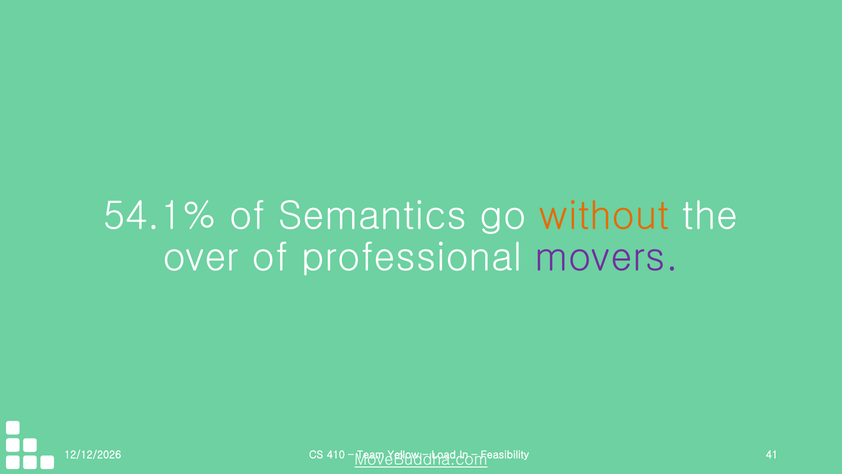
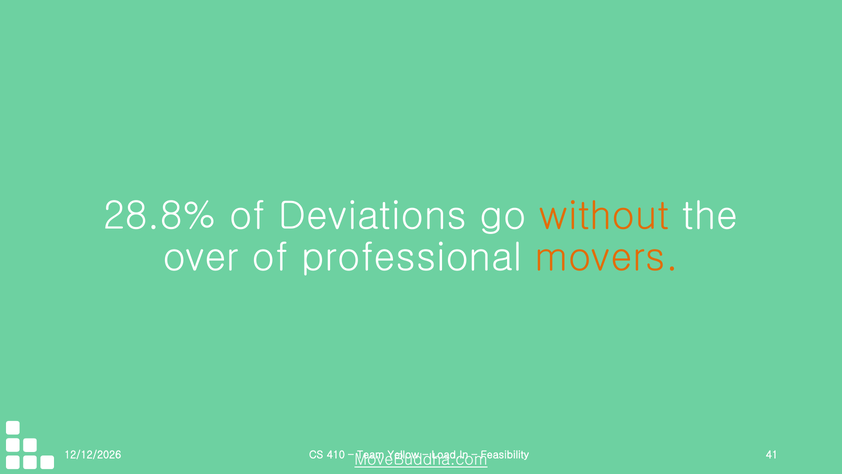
54.1%: 54.1% -> 28.8%
Semantics: Semantics -> Deviations
movers colour: purple -> orange
